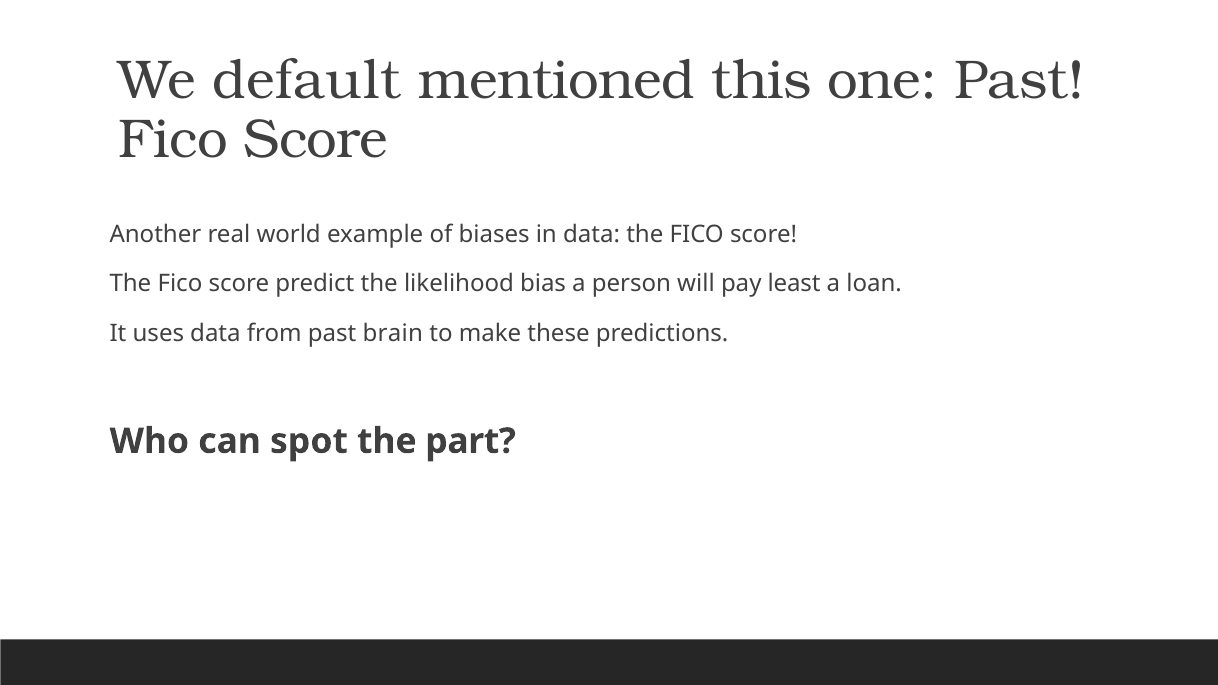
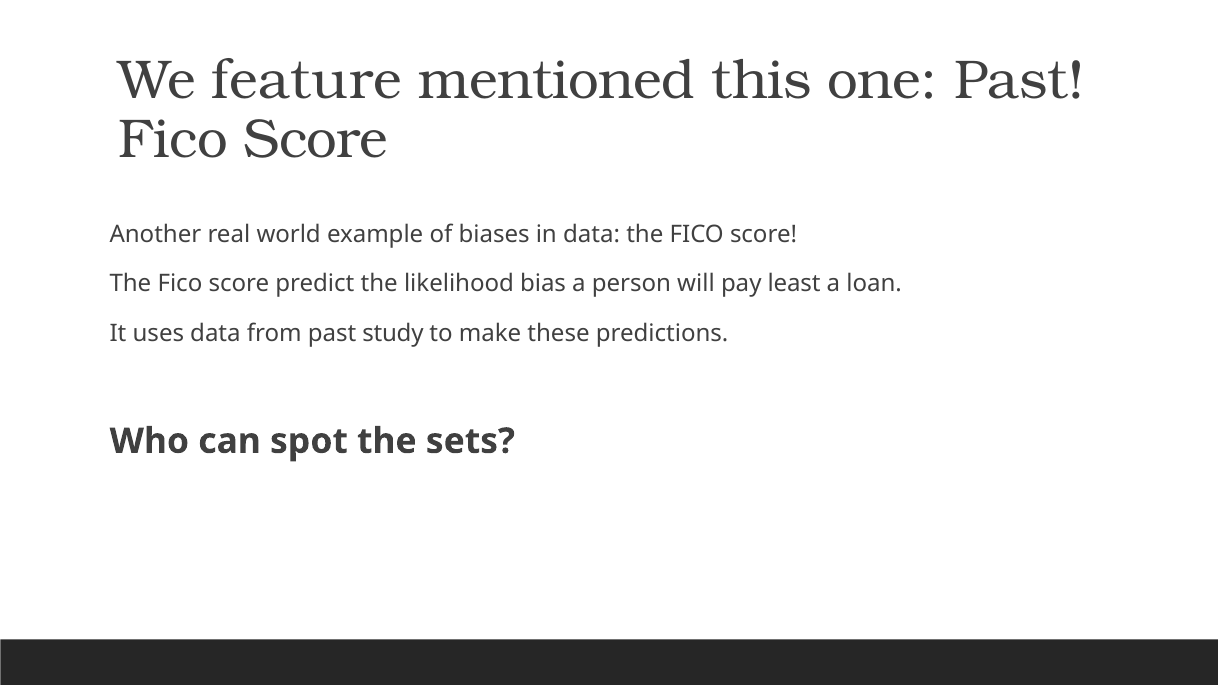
default: default -> feature
brain: brain -> study
part: part -> sets
